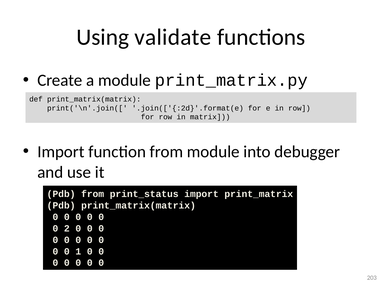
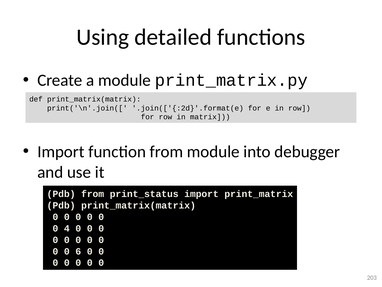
validate: validate -> detailed
2: 2 -> 4
1: 1 -> 6
